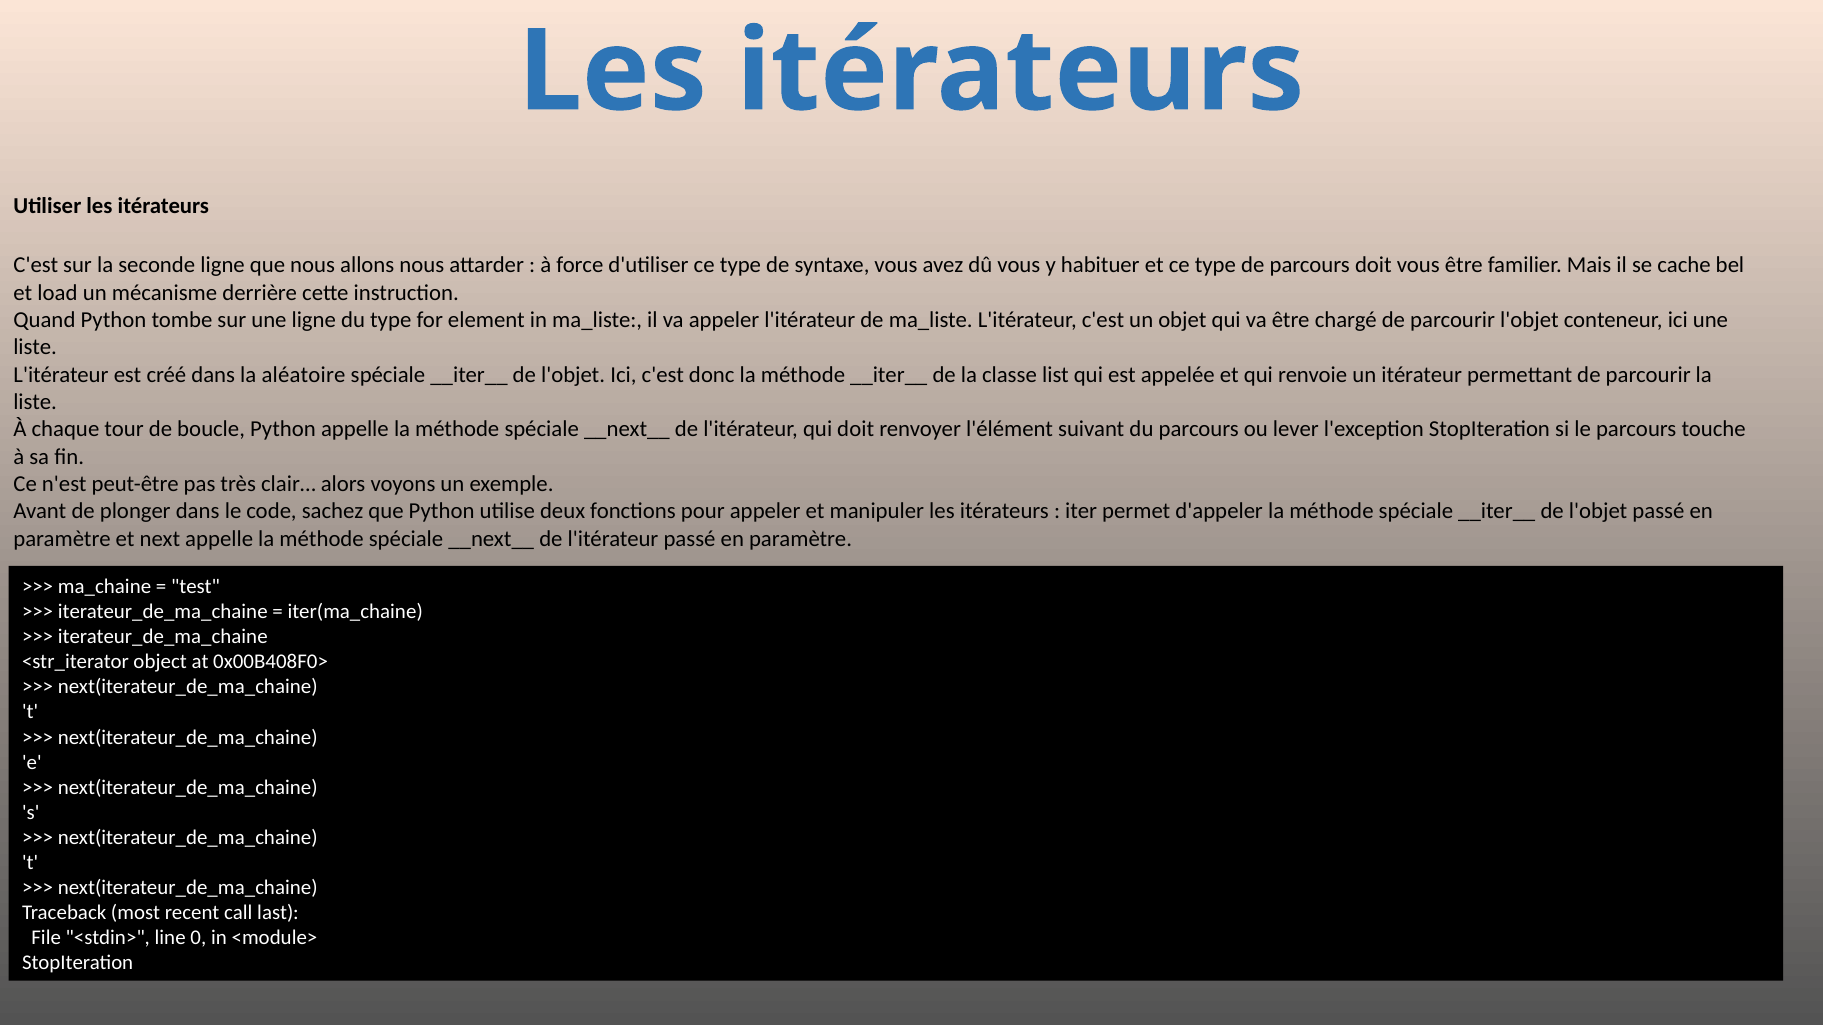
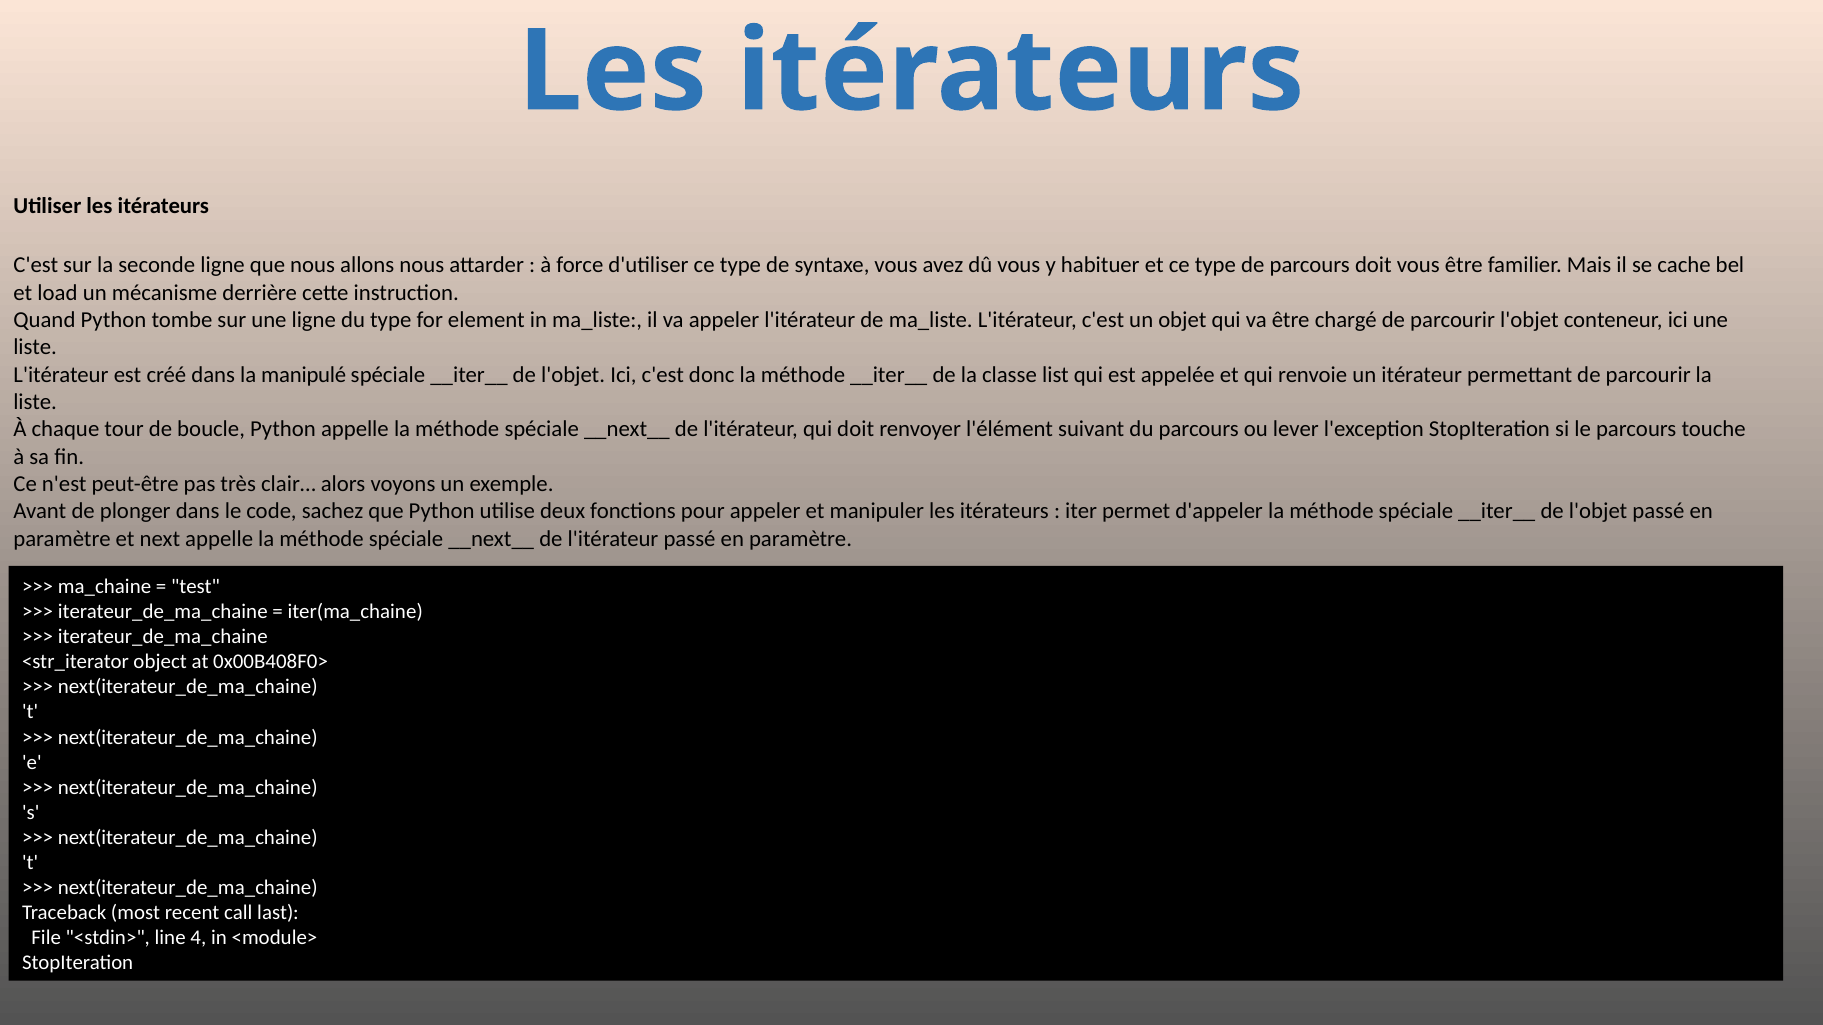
aléatoire: aléatoire -> manipulé
0: 0 -> 4
